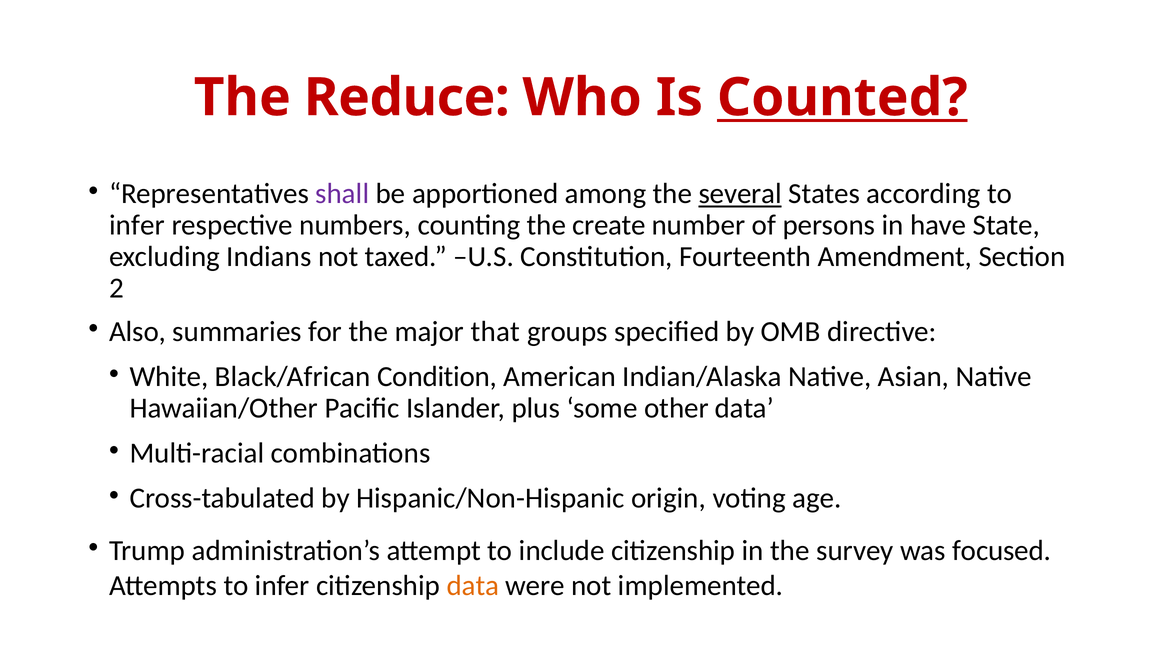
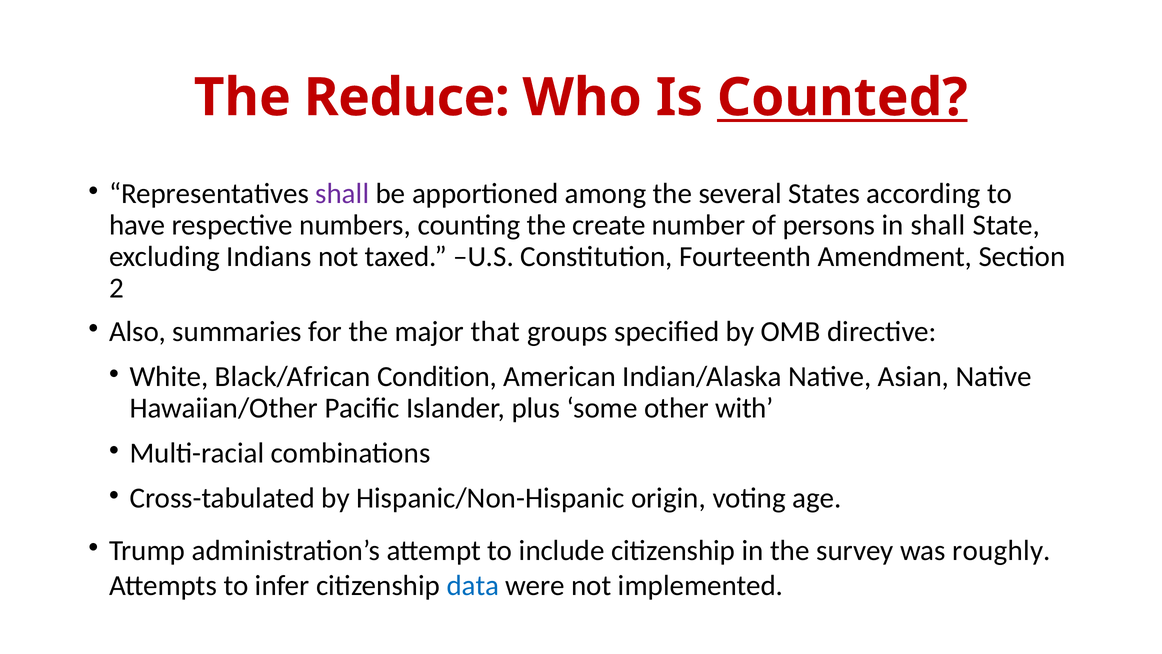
several underline: present -> none
infer at (137, 225): infer -> have
in have: have -> shall
other data: data -> with
focused: focused -> roughly
data at (473, 585) colour: orange -> blue
